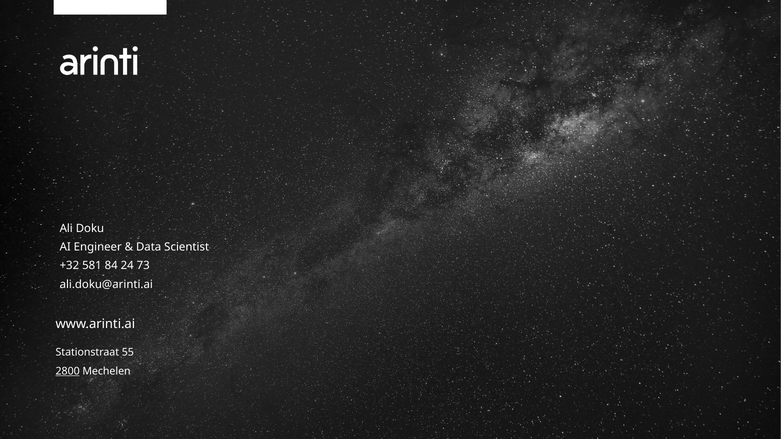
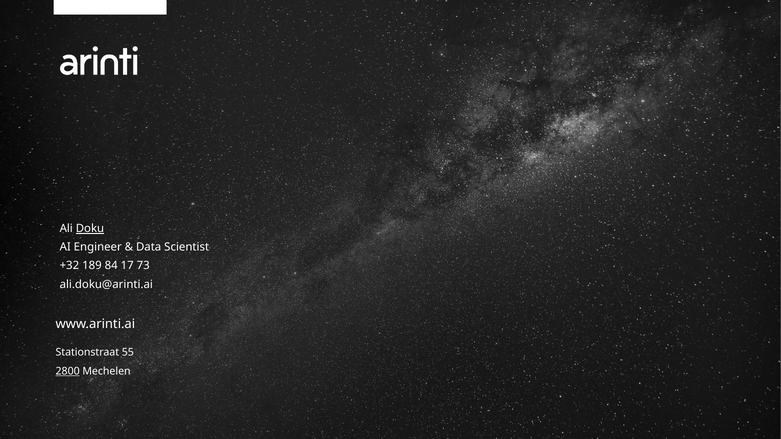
Doku underline: none -> present
581: 581 -> 189
24: 24 -> 17
